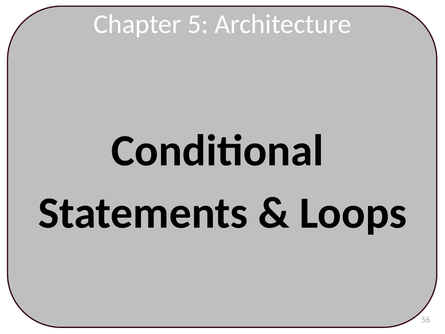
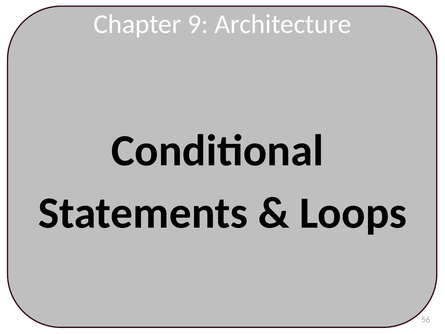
5: 5 -> 9
